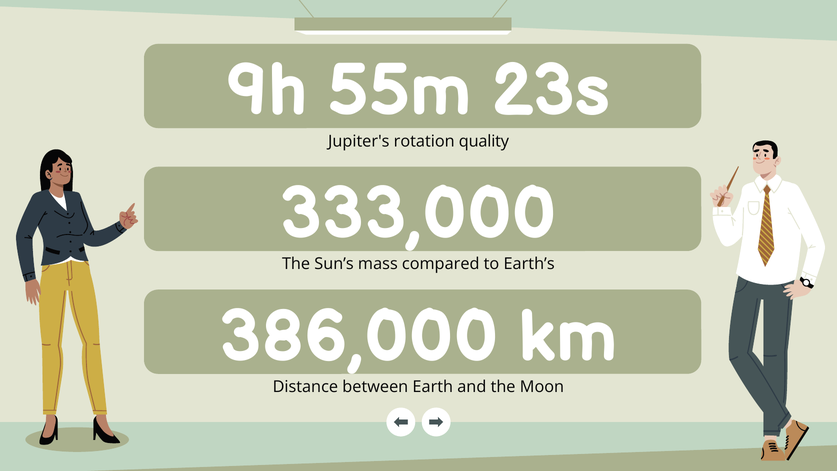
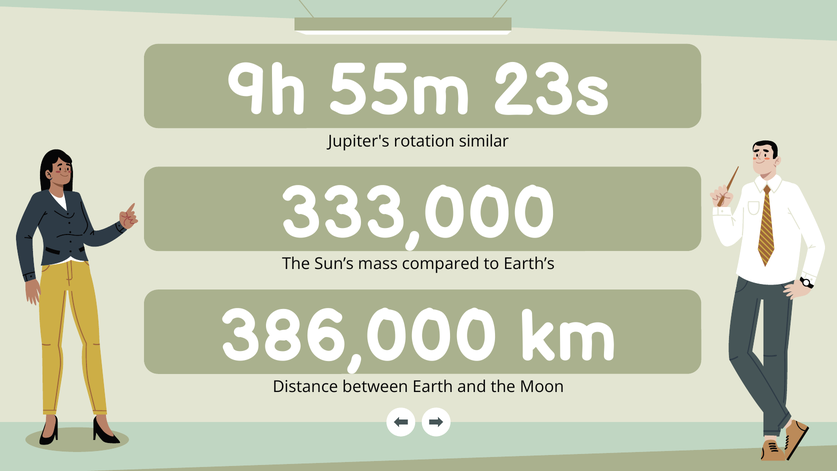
quality: quality -> similar
